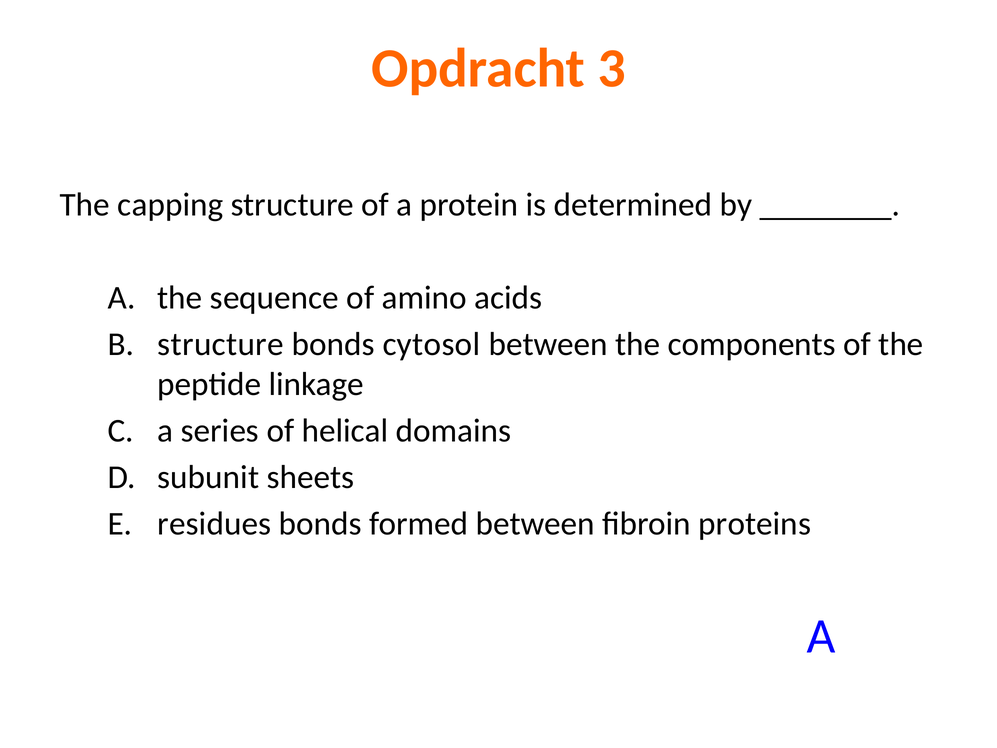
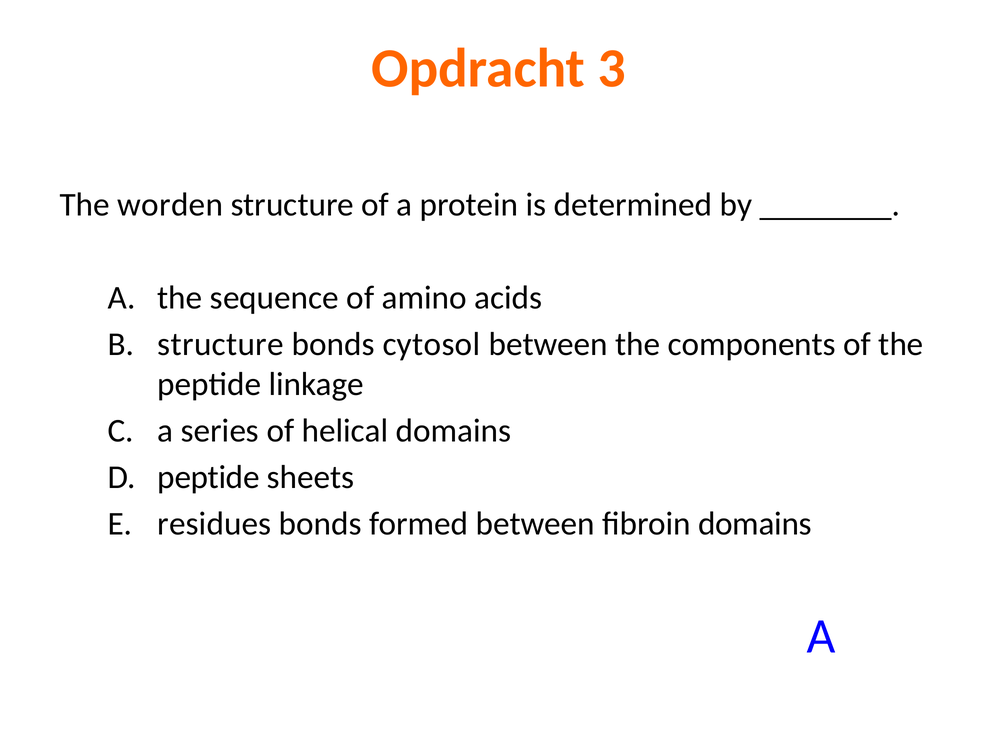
capping: capping -> worden
subunit at (208, 477): subunit -> peptide
fibroin proteins: proteins -> domains
